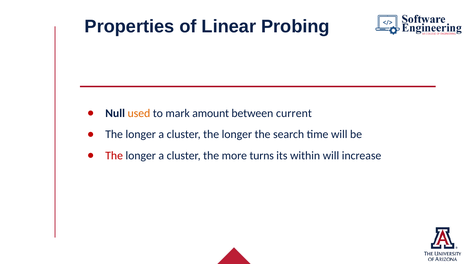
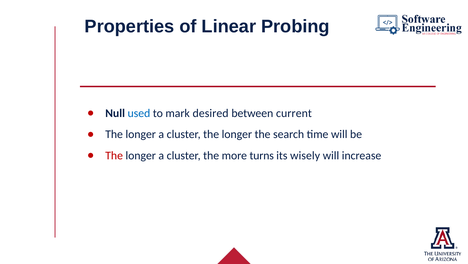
used colour: orange -> blue
amount: amount -> desired
within: within -> wisely
